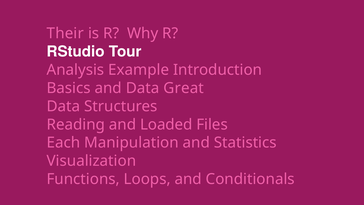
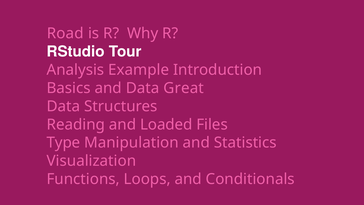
Their: Their -> Road
Each: Each -> Type
